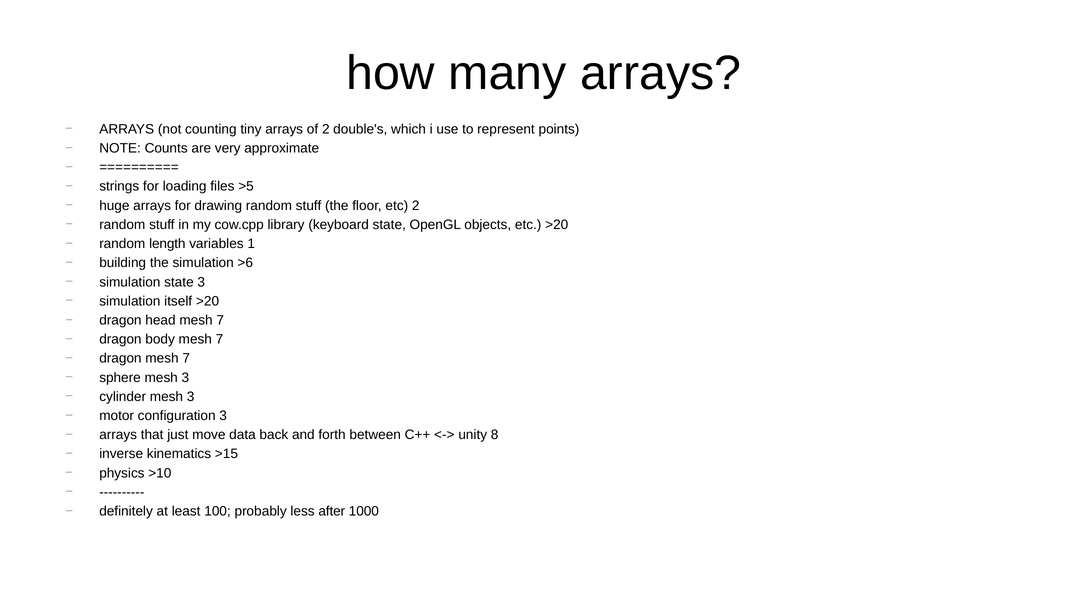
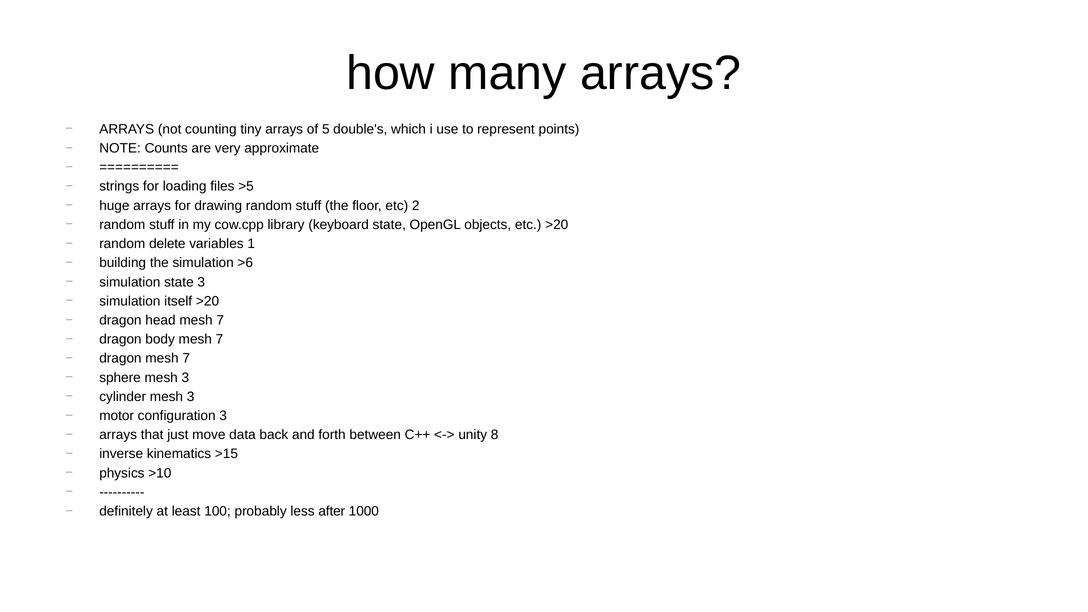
of 2: 2 -> 5
length: length -> delete
